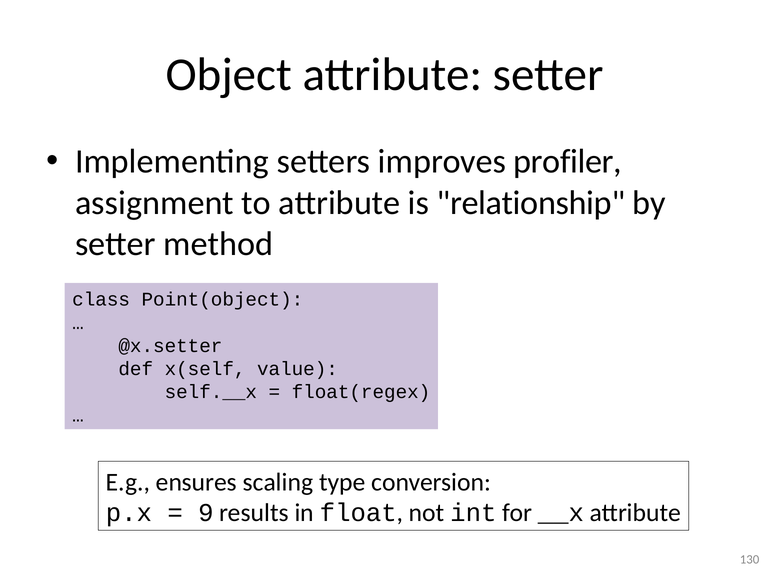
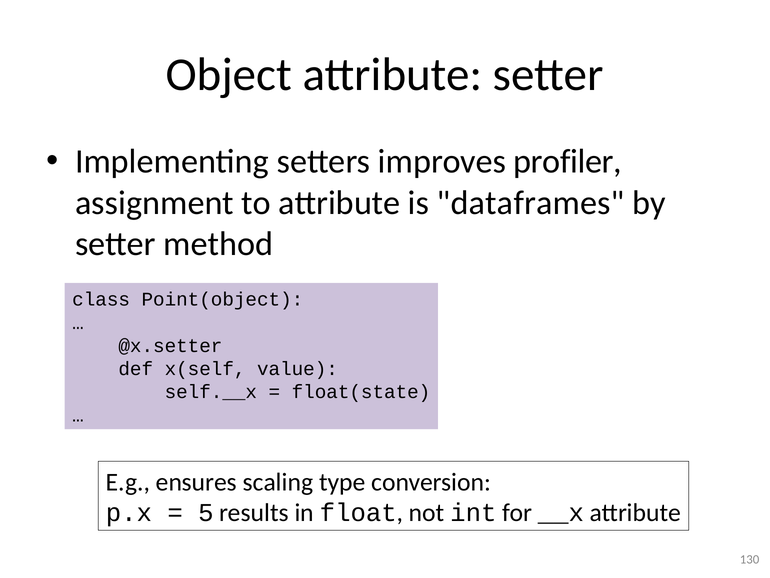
relationship: relationship -> dataframes
float(regex: float(regex -> float(state
9: 9 -> 5
